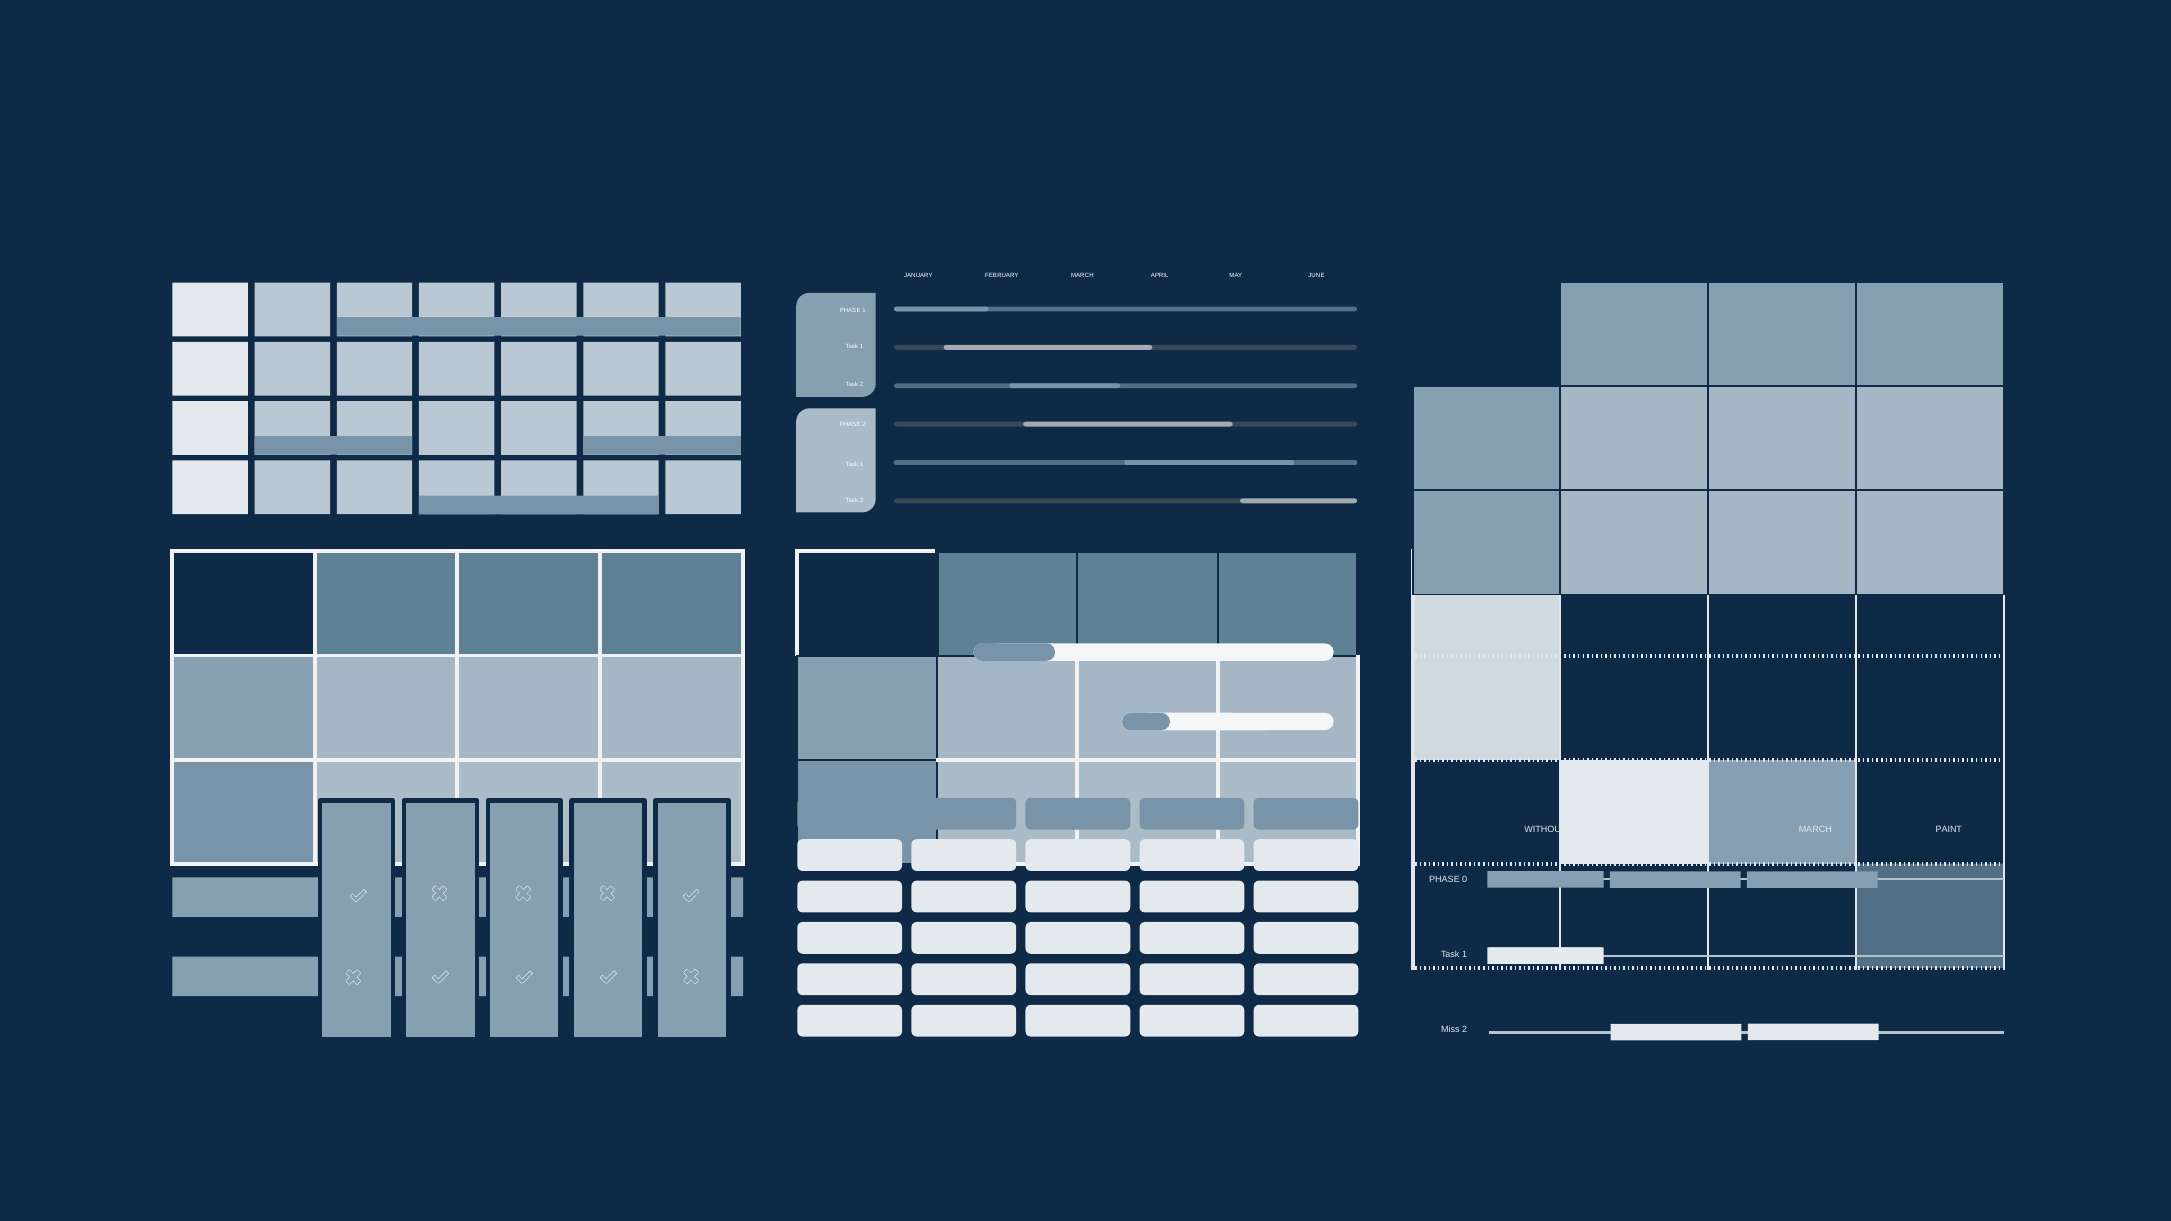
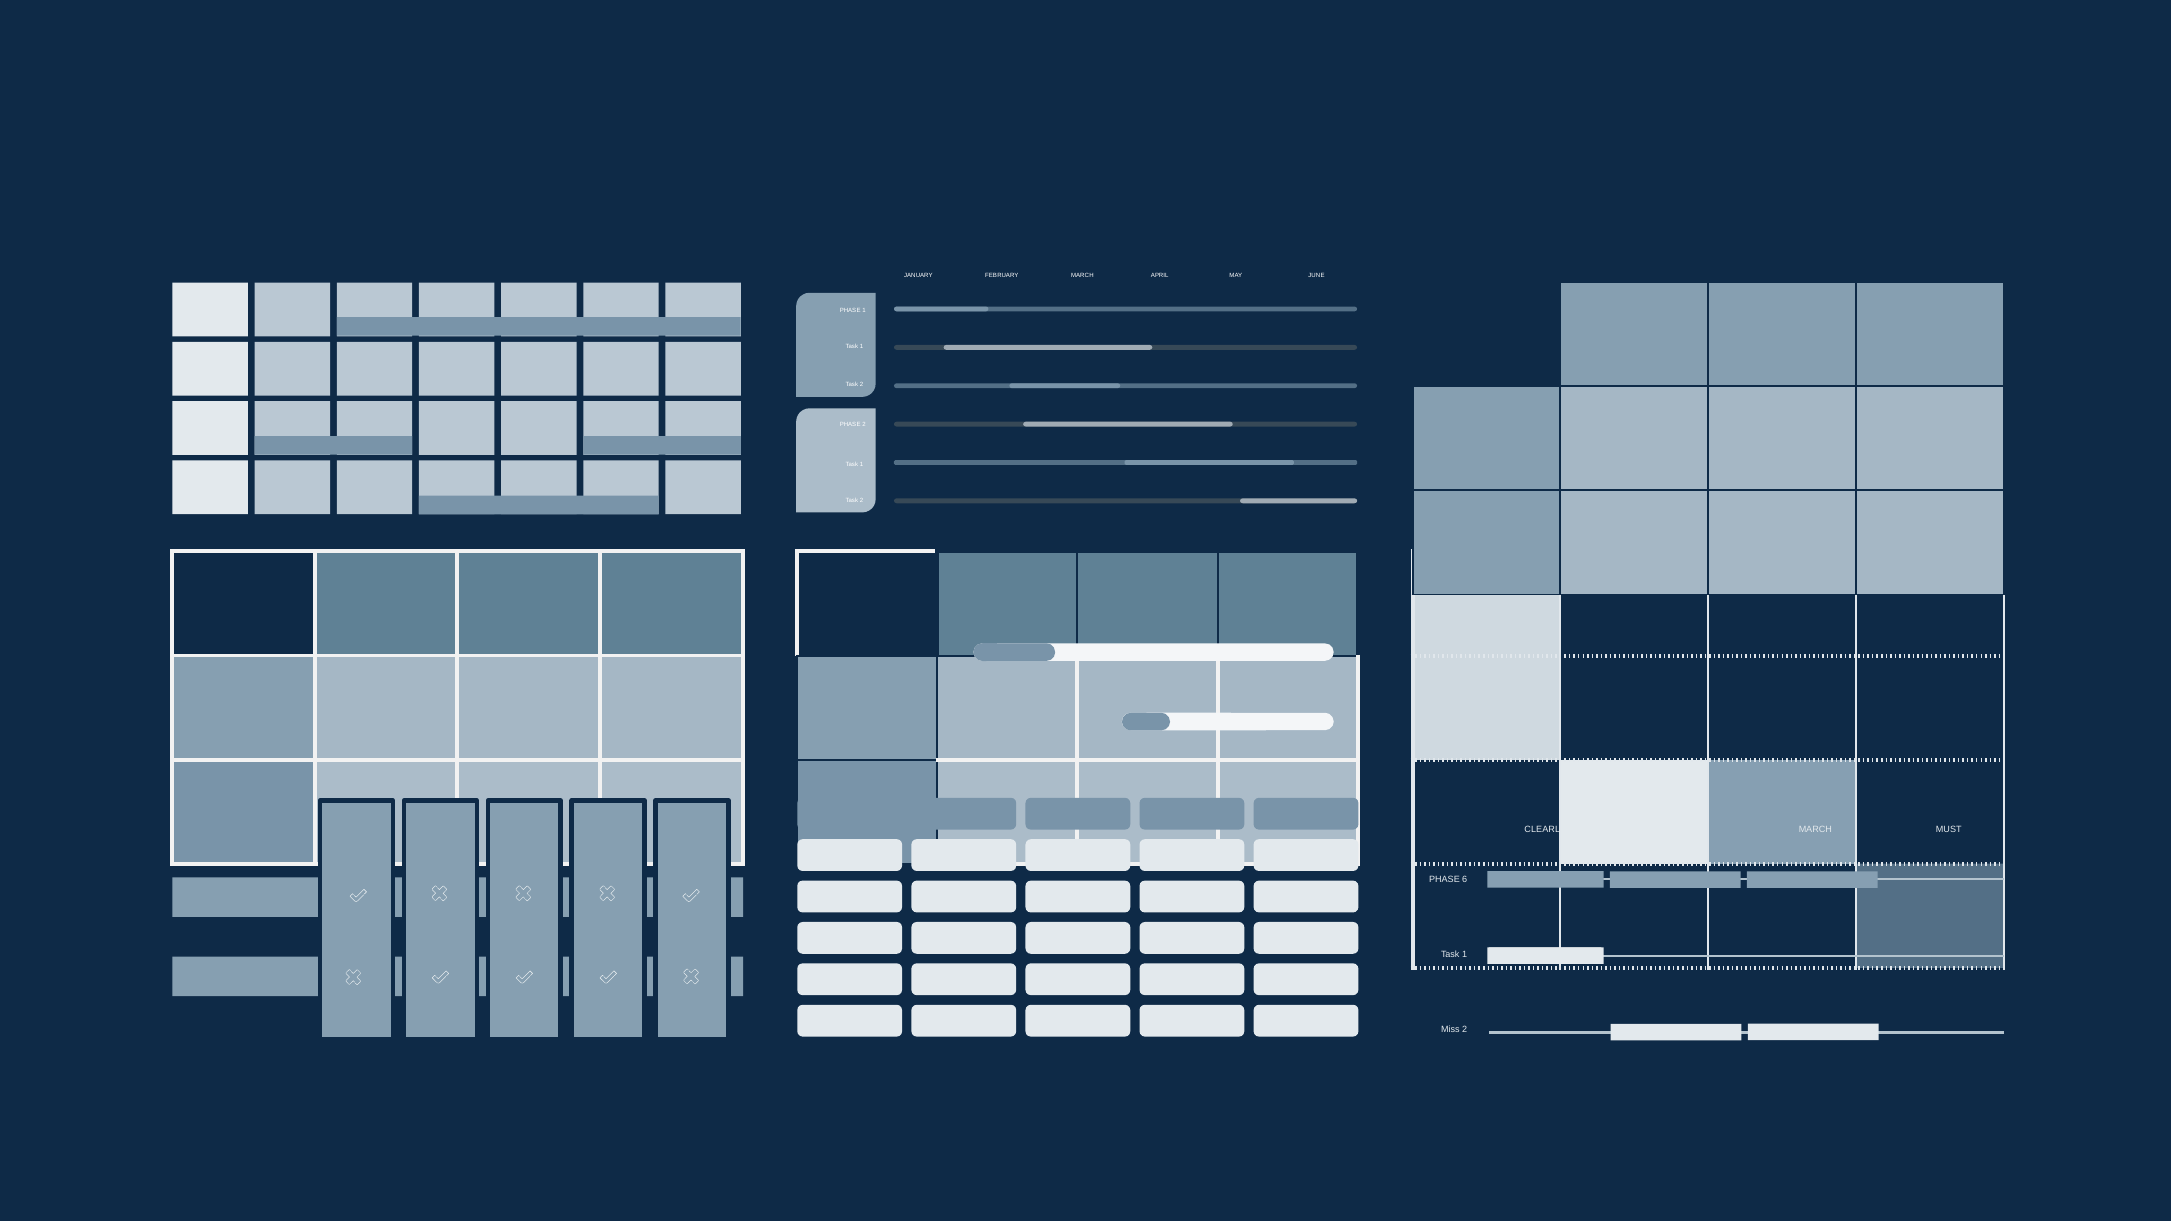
WITHOUT: WITHOUT -> CLEARLY
PAINT: PAINT -> MUST
0: 0 -> 6
